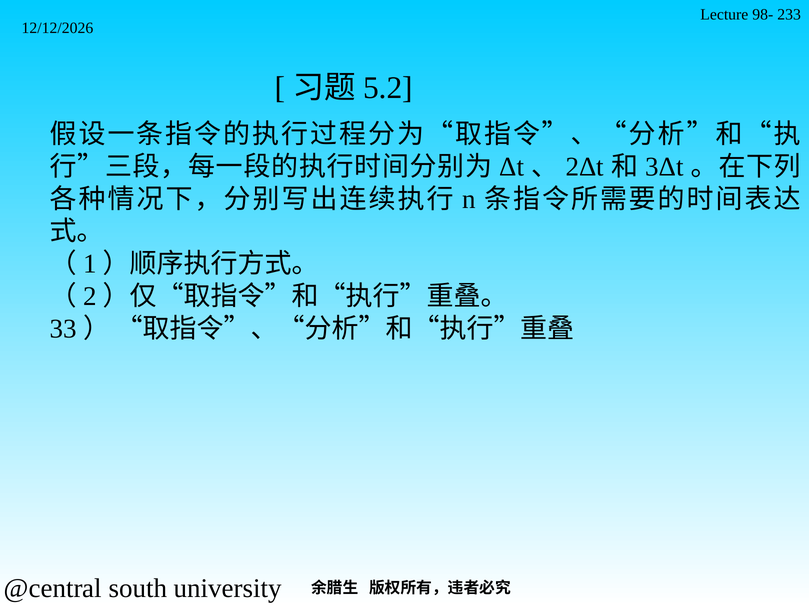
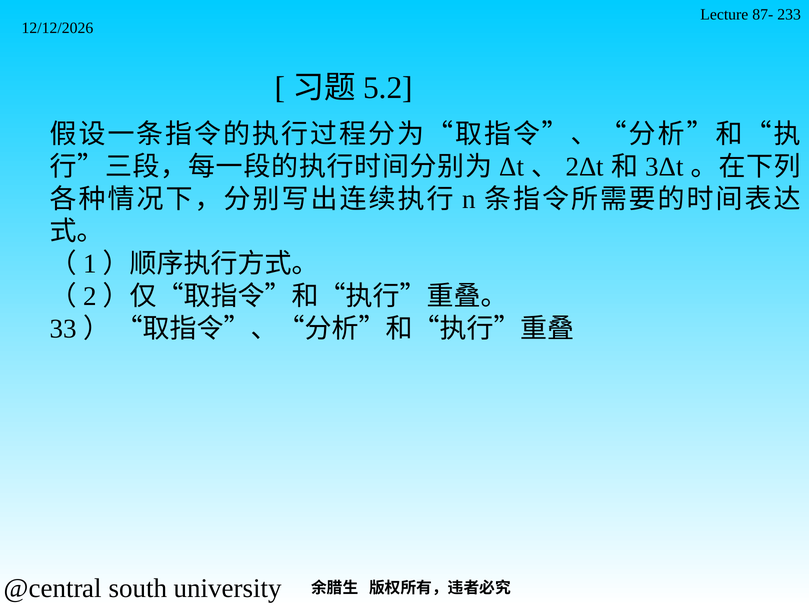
98-: 98- -> 87-
